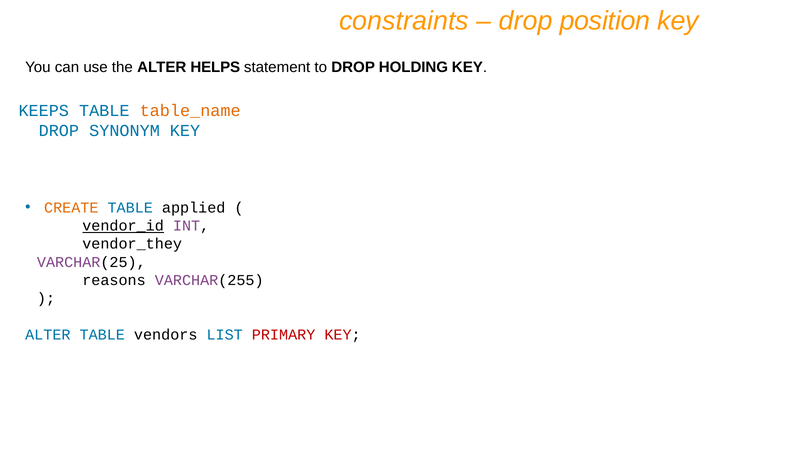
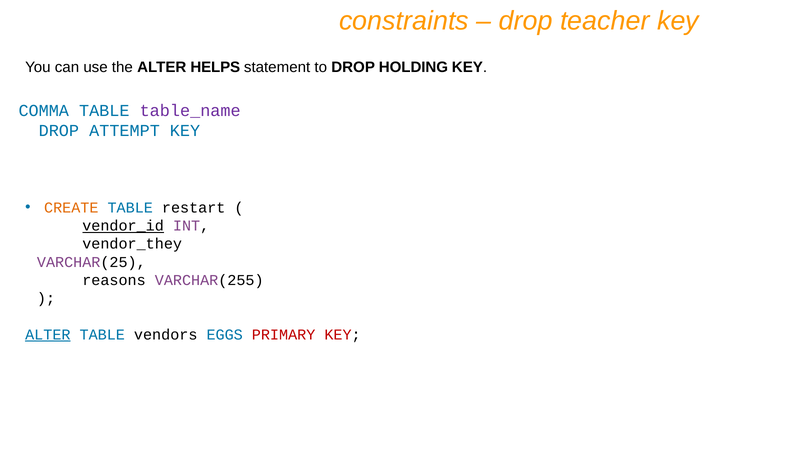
position: position -> teacher
KEEPS: KEEPS -> COMMA
table_name colour: orange -> purple
SYNONYM: SYNONYM -> ATTEMPT
applied: applied -> restart
ALTER at (48, 335) underline: none -> present
LIST: LIST -> EGGS
